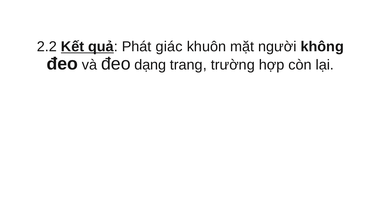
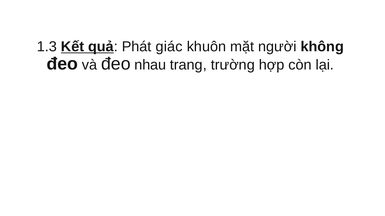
2.2: 2.2 -> 1.3
dạng: dạng -> nhau
